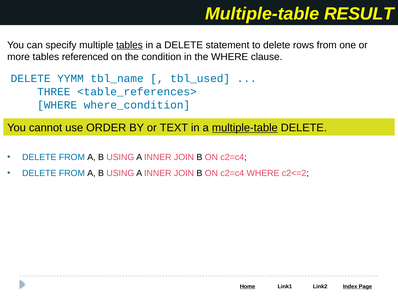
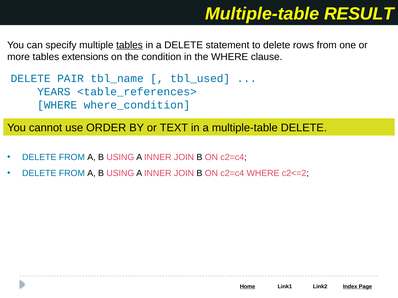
referenced: referenced -> extensions
YYMM: YYMM -> PAIR
THREE: THREE -> YEARS
multiple-table at (245, 128) underline: present -> none
